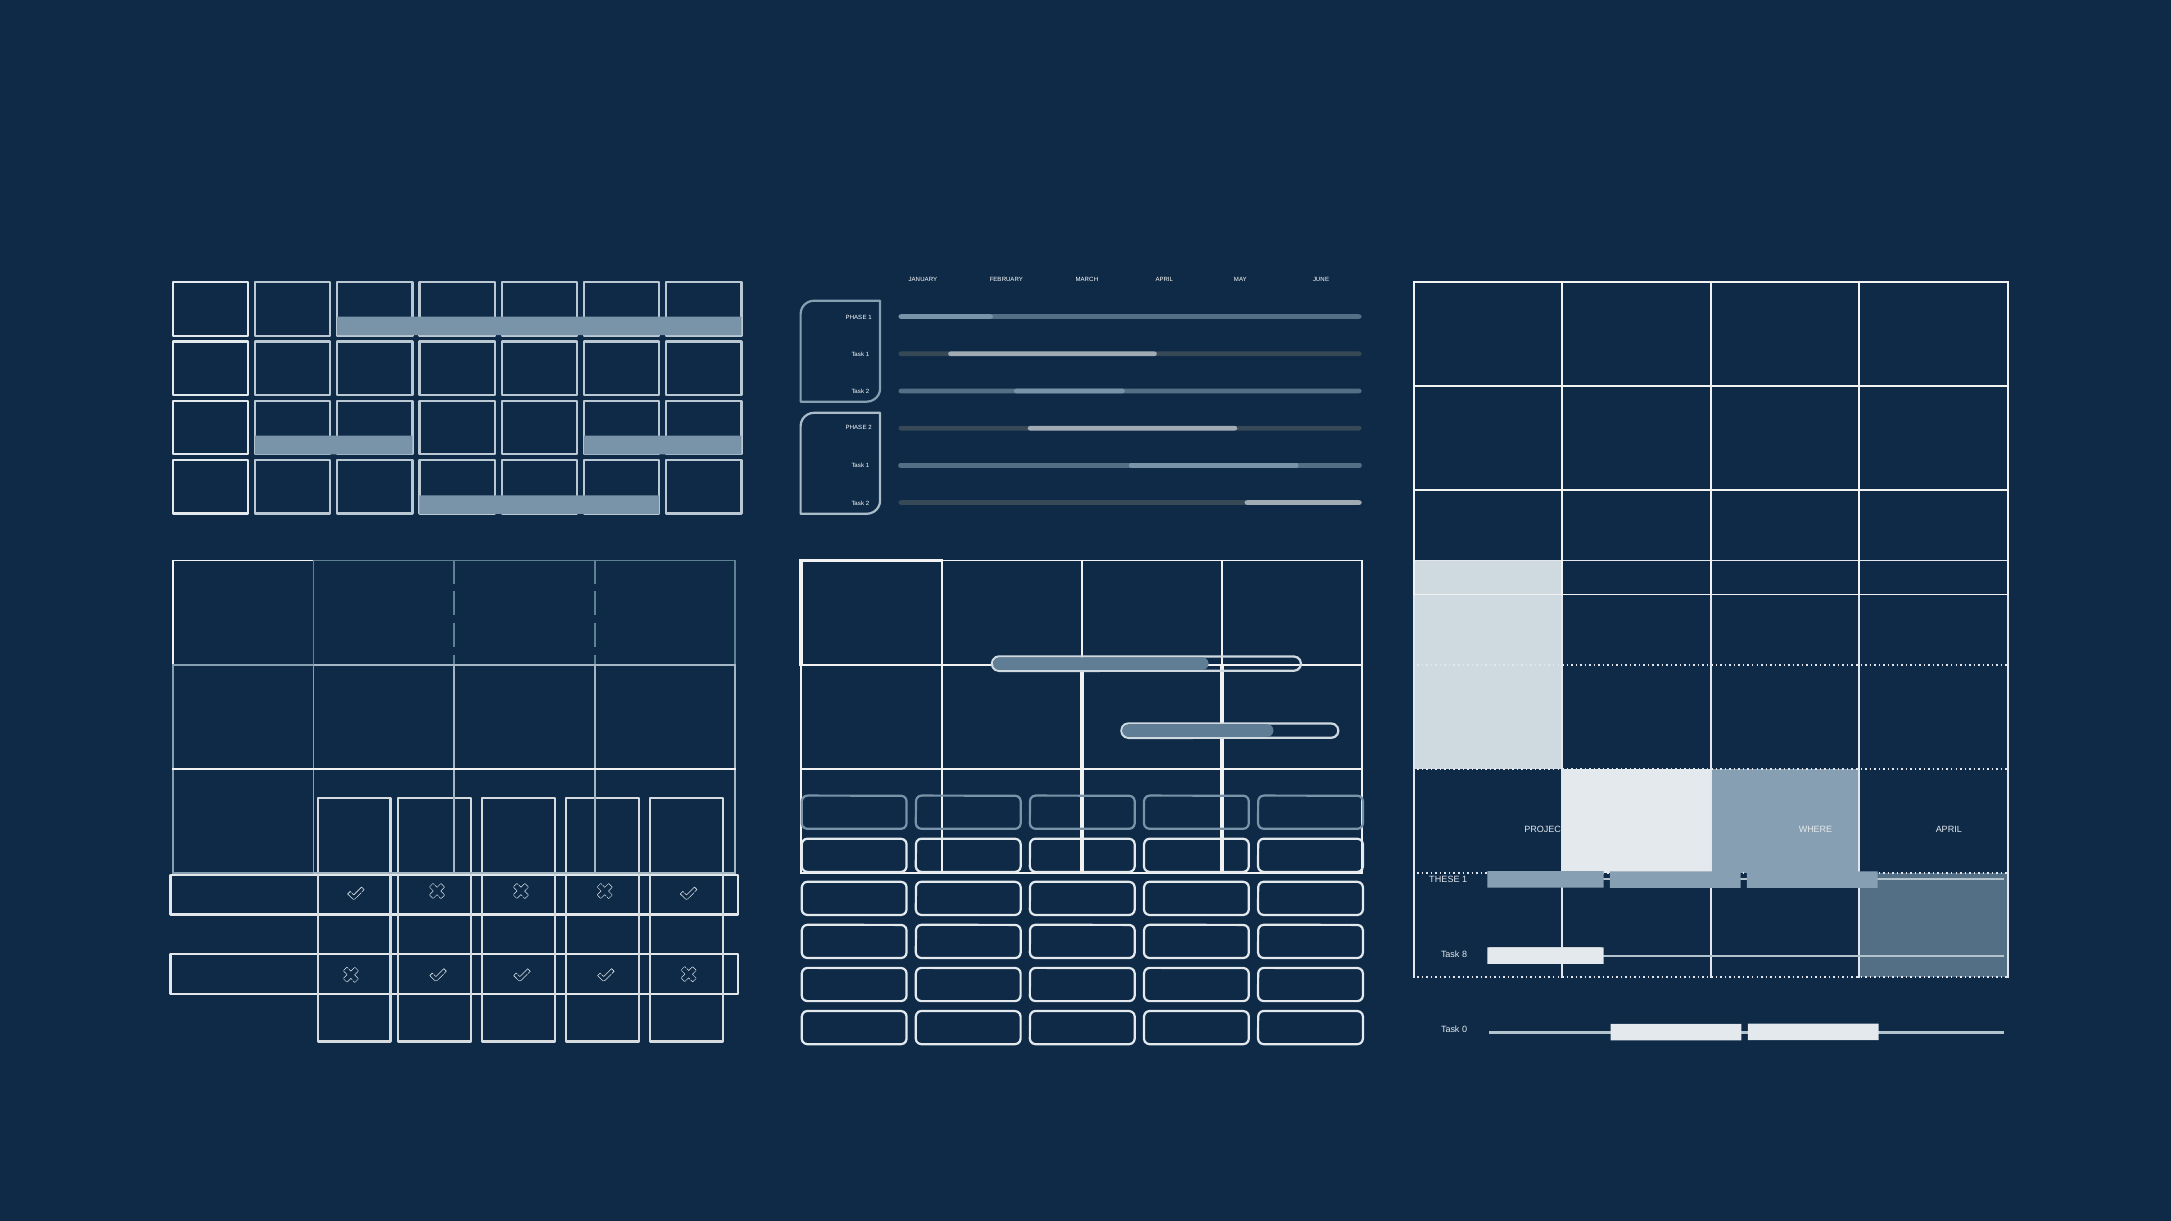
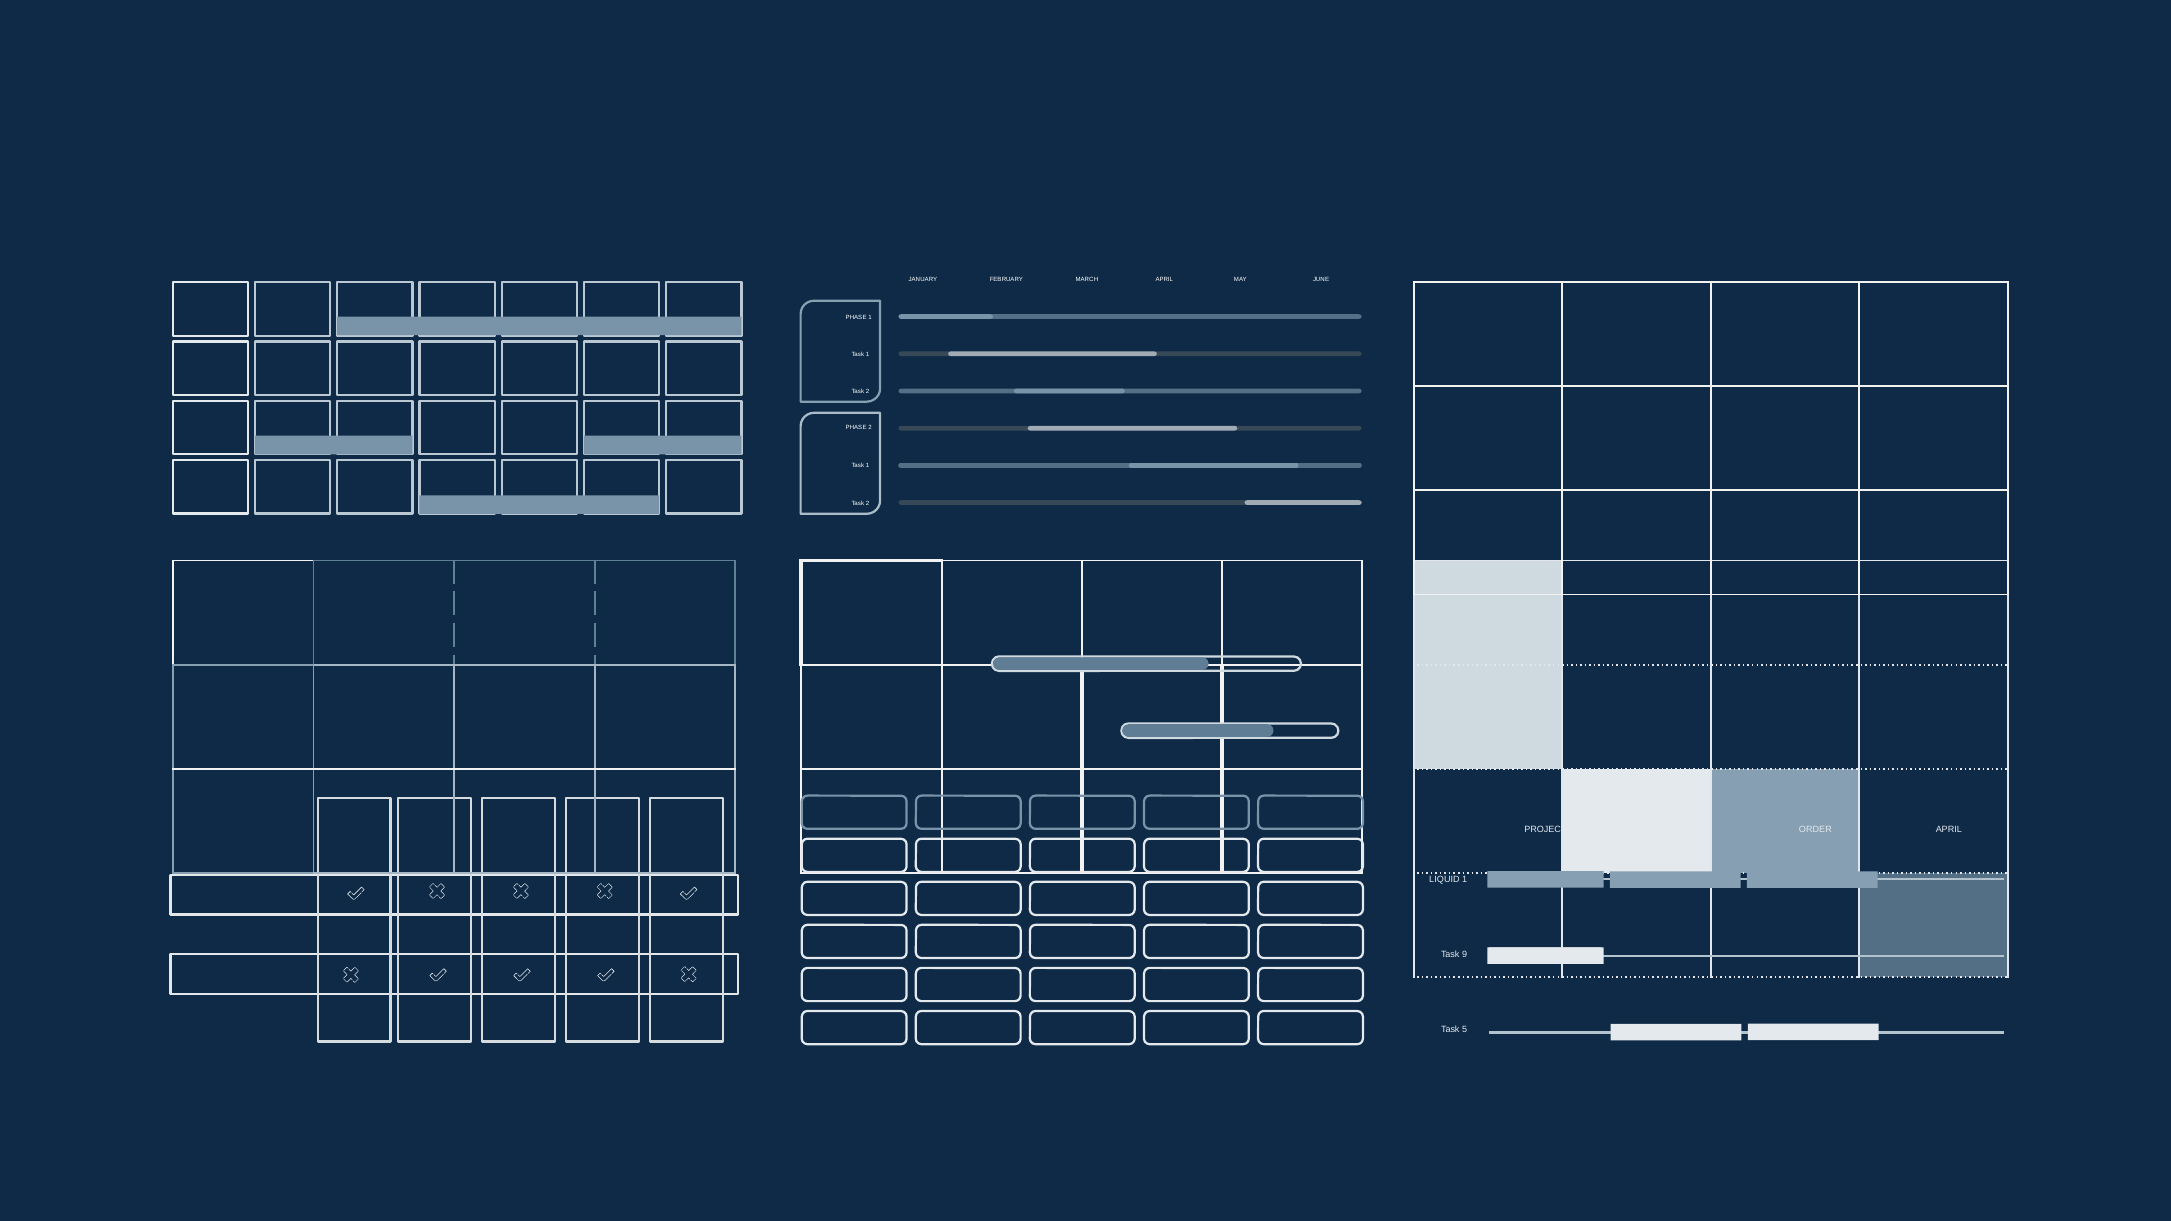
WHERE: WHERE -> ORDER
THESE: THESE -> LIQUID
8: 8 -> 9
0: 0 -> 5
